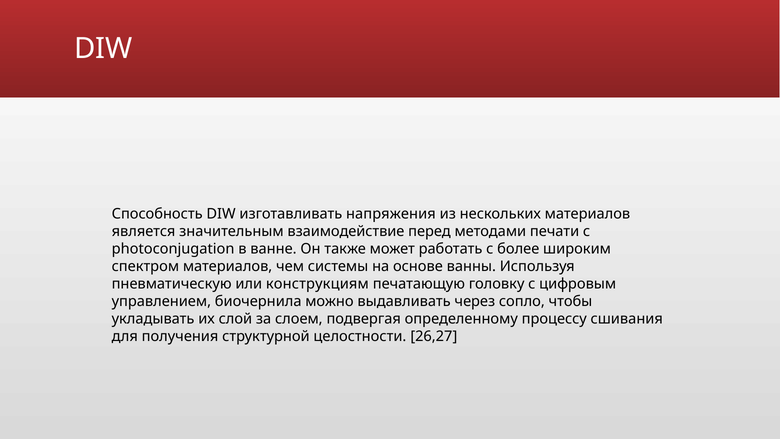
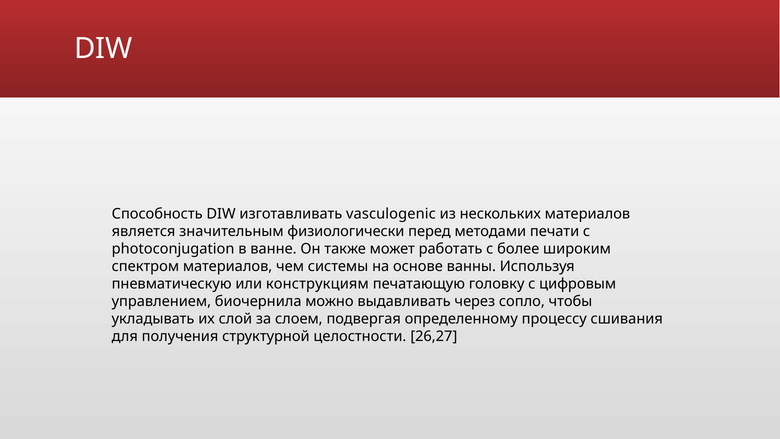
напряжения: напряжения -> vasculogenic
взаимодействие: взаимодействие -> физиологически
